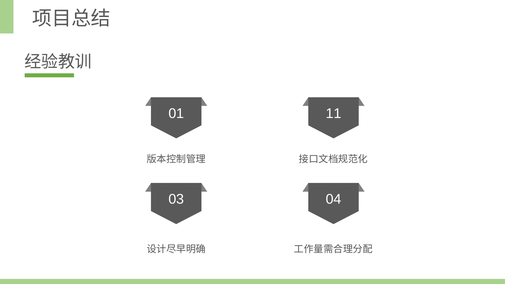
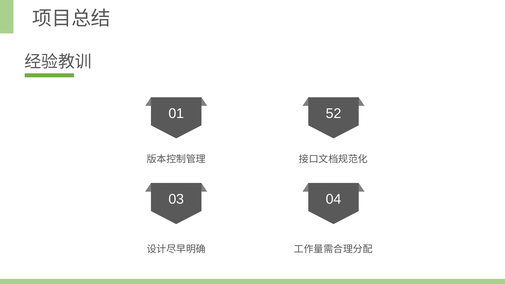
11: 11 -> 52
